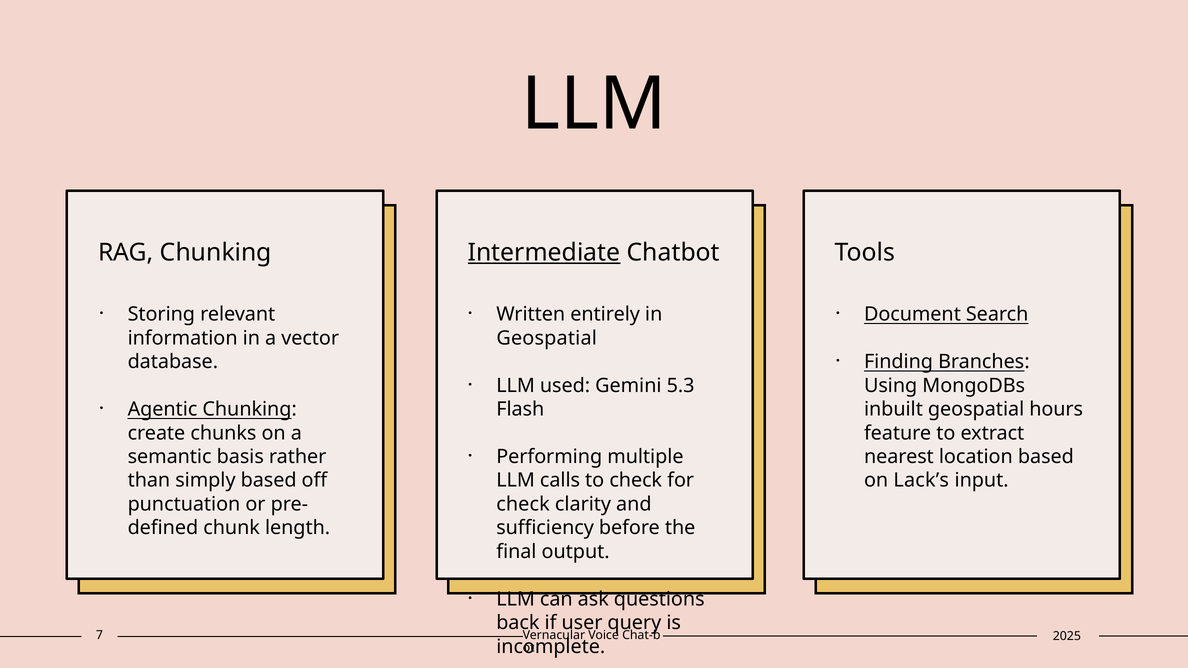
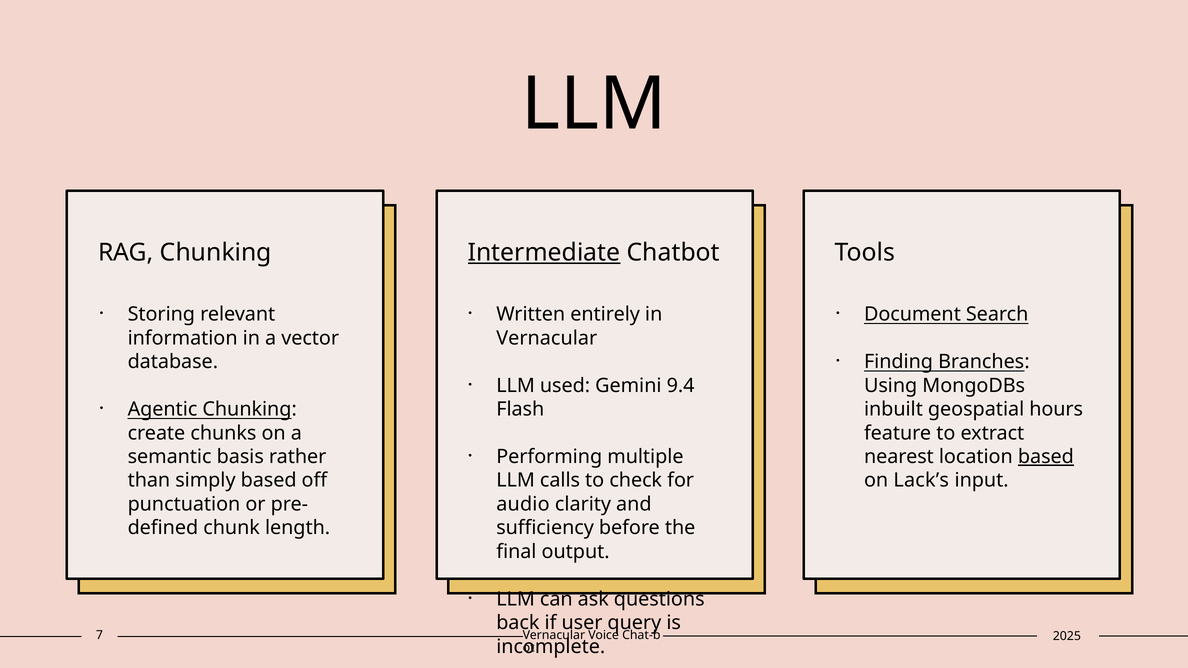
Geospatial at (547, 338): Geospatial -> Vernacular
5.3: 5.3 -> 9.4
based at (1046, 457) underline: none -> present
check at (523, 504): check -> audio
